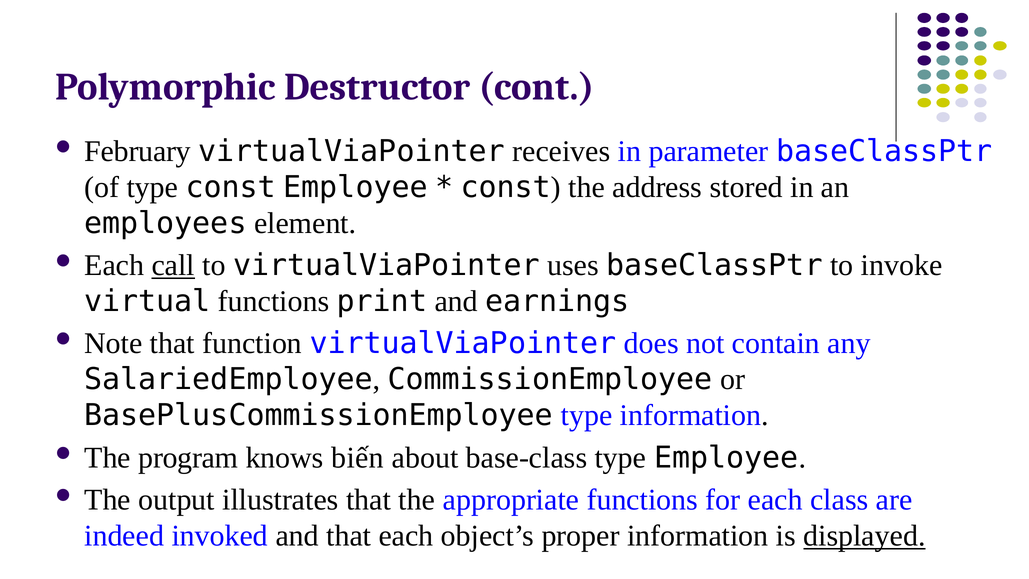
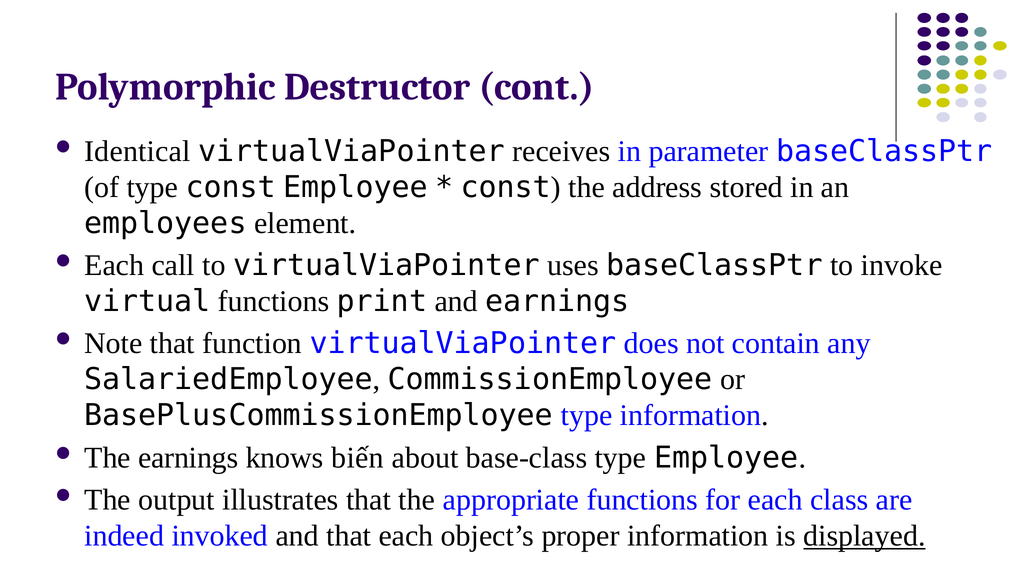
February: February -> Identical
call underline: present -> none
The program: program -> earnings
